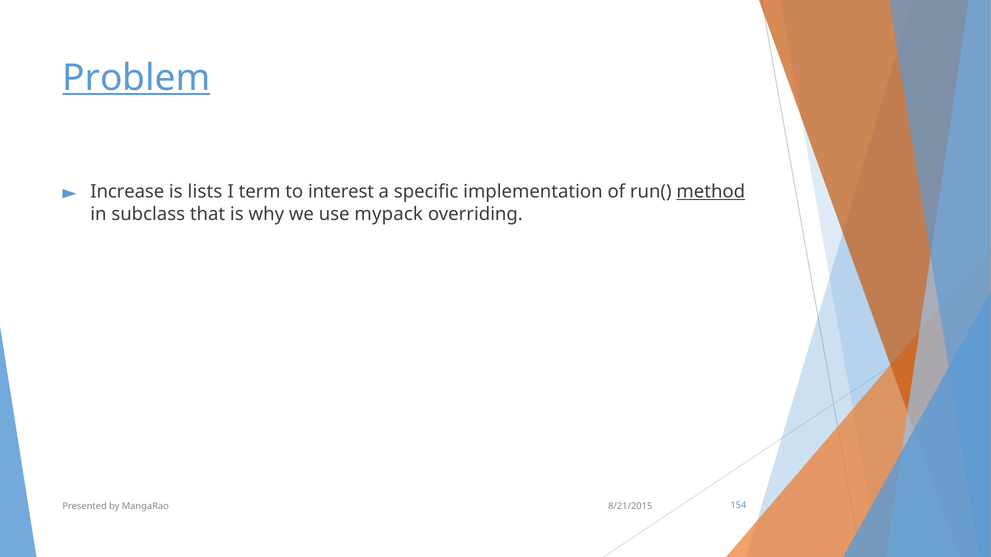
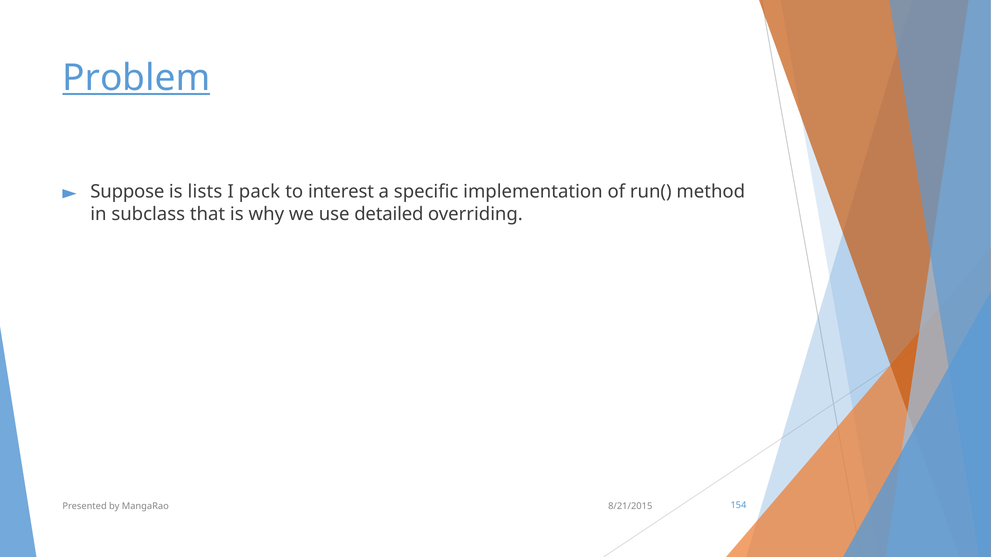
Increase: Increase -> Suppose
term: term -> pack
method underline: present -> none
mypack: mypack -> detailed
